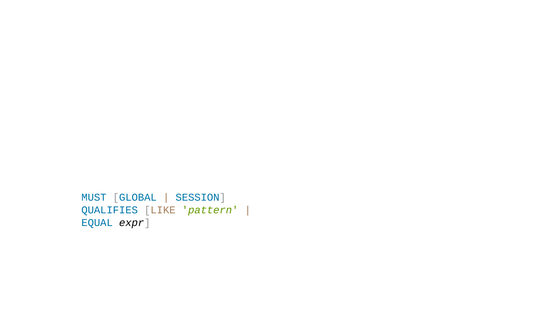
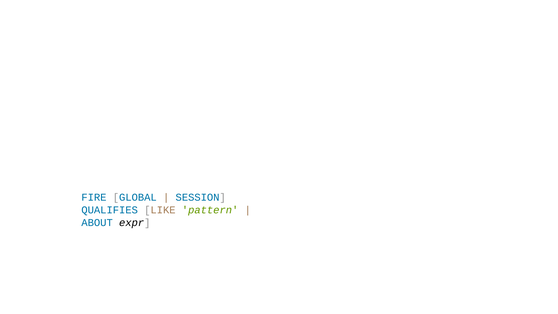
MUST: MUST -> FIRE
EQUAL: EQUAL -> ABOUT
